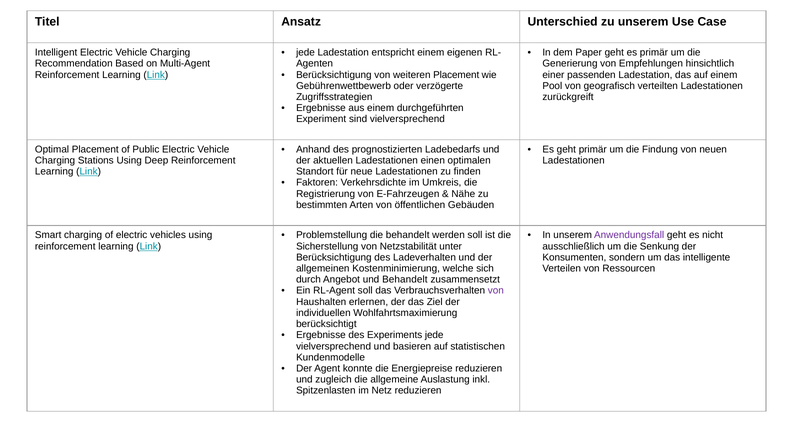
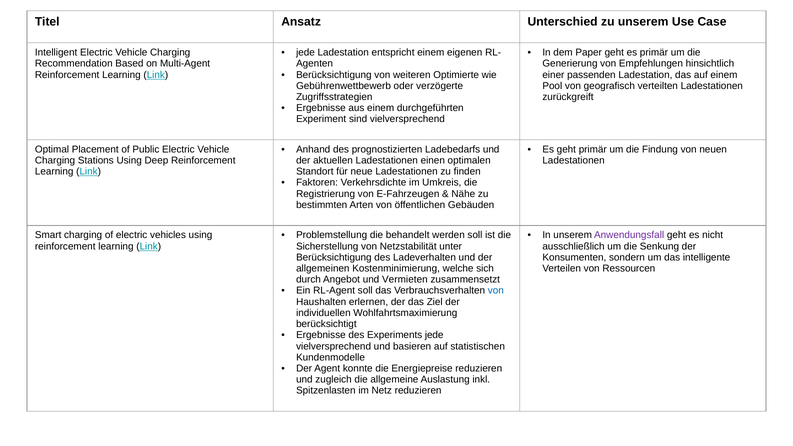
weiteren Placement: Placement -> Optimierte
und Behandelt: Behandelt -> Vermieten
von at (496, 291) colour: purple -> blue
